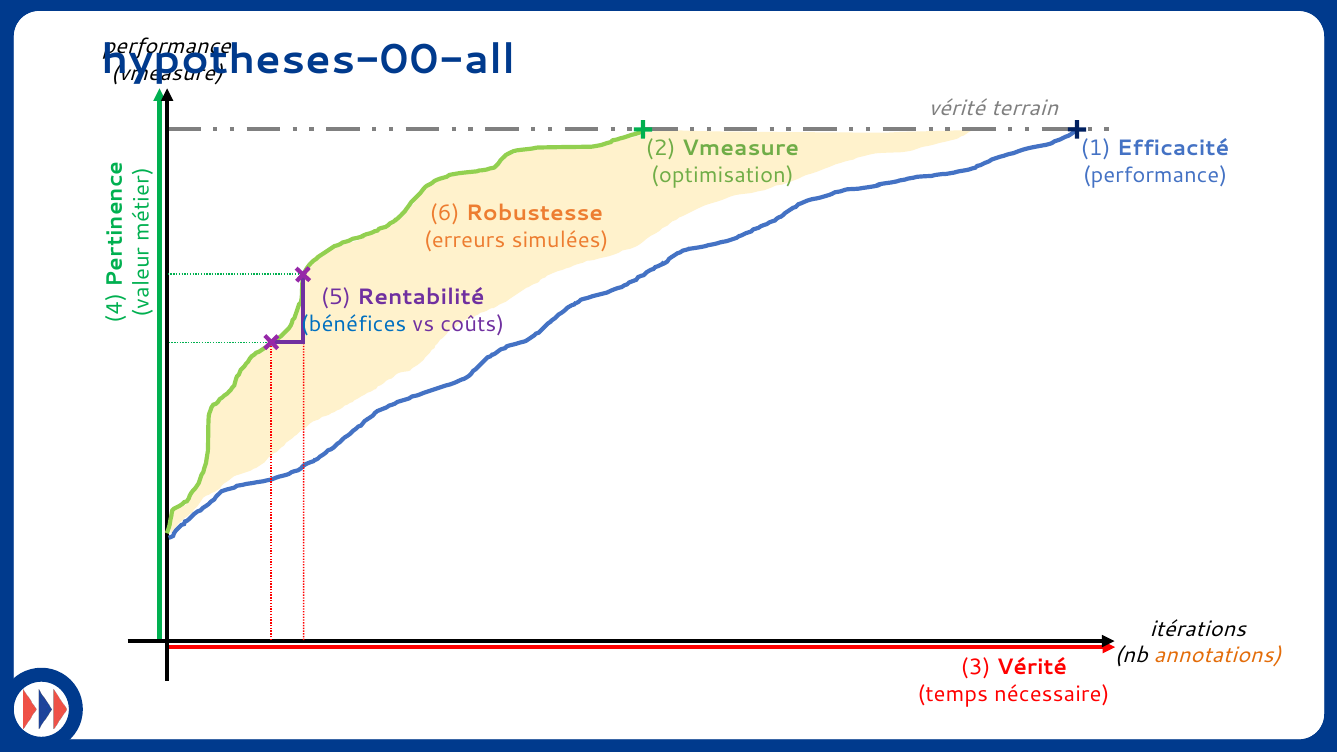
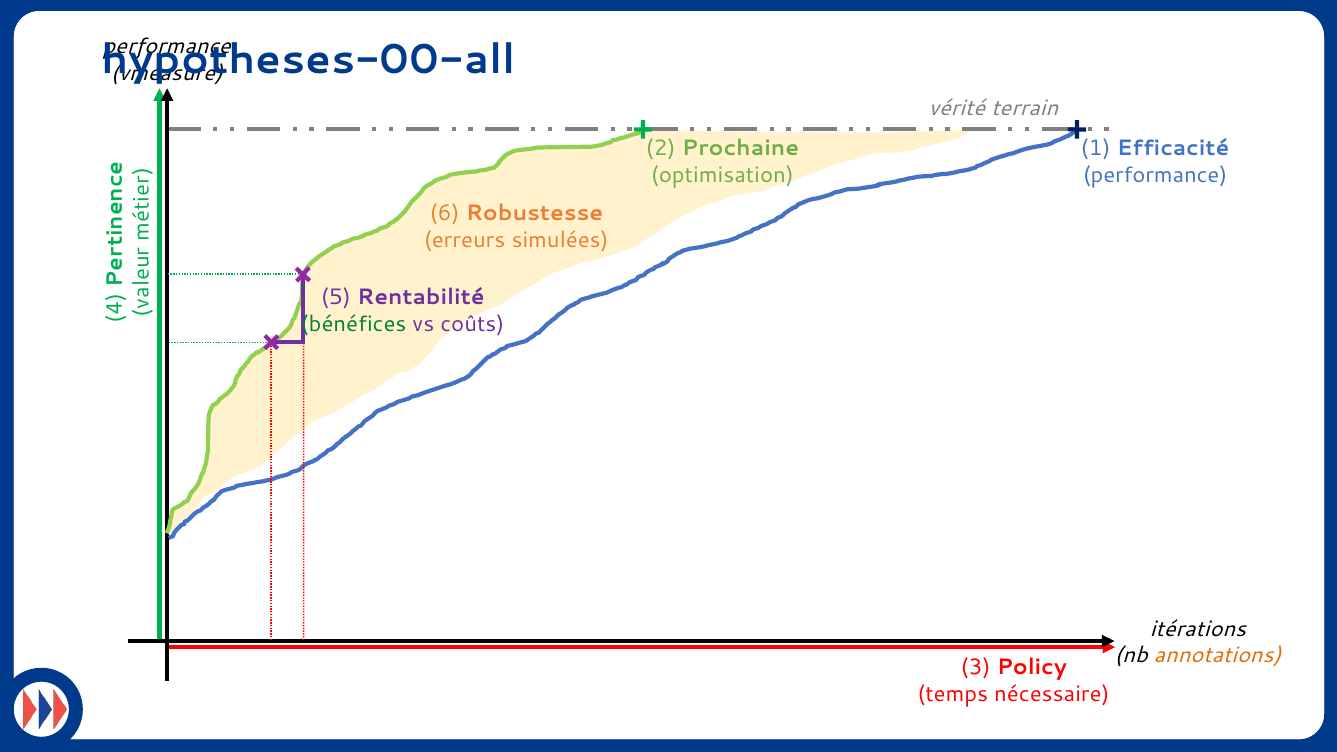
2 Vmeasure: Vmeasure -> Prochaine
bénéfices colour: blue -> green
3 Vérité: Vérité -> Policy
